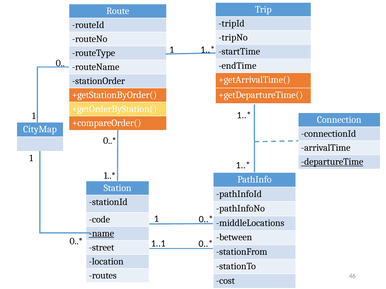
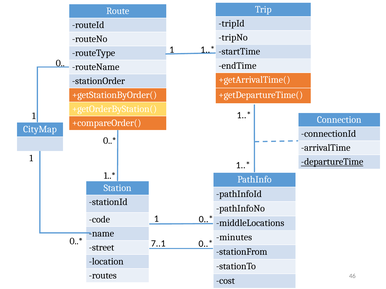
name underline: present -> none
between: between -> minutes
1..1: 1..1 -> 7..1
